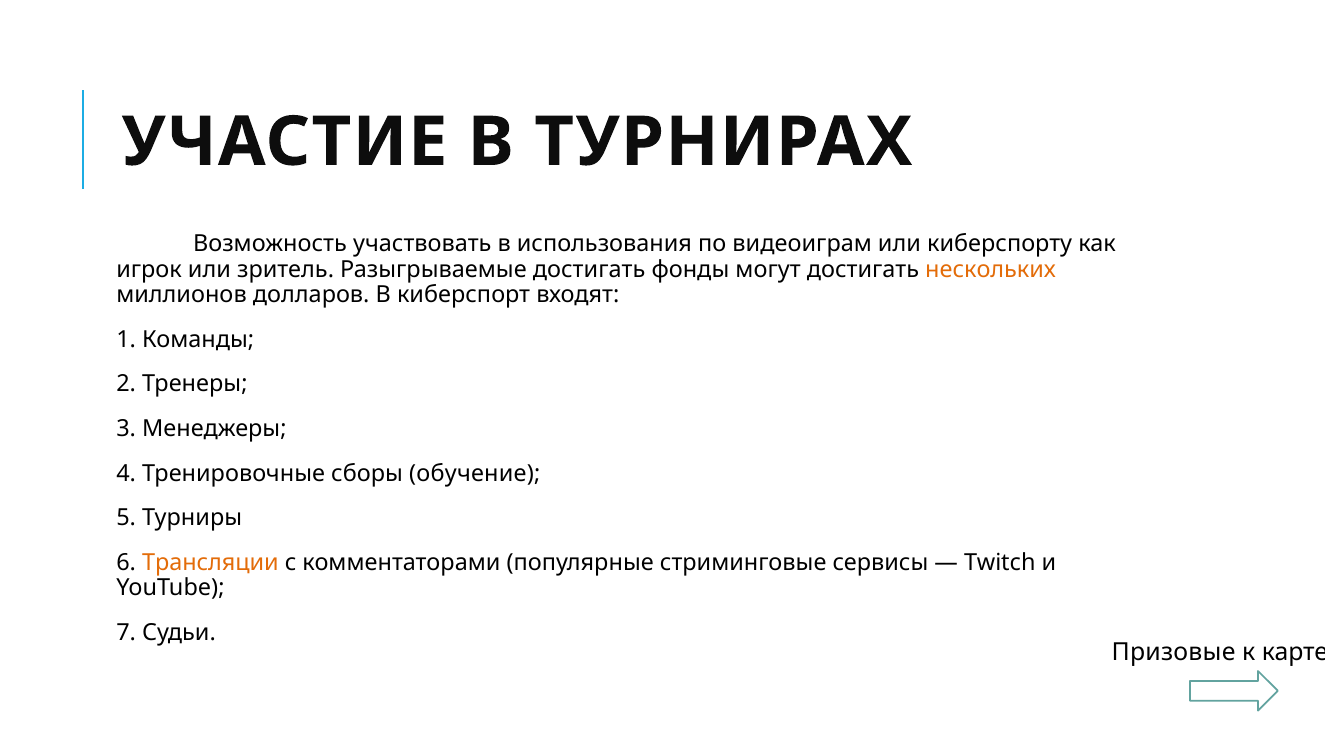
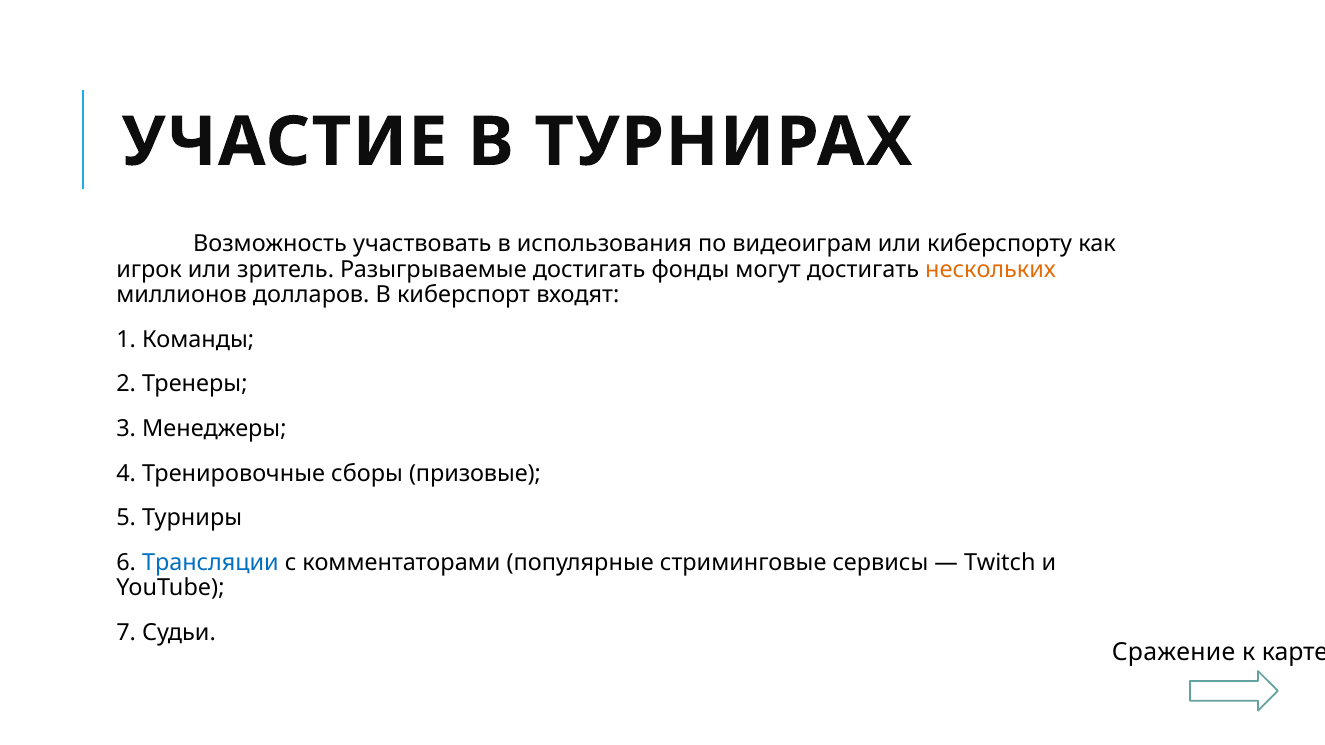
обучение: обучение -> призовые
Трансляции colour: orange -> blue
Призовые: Призовые -> Сражение
